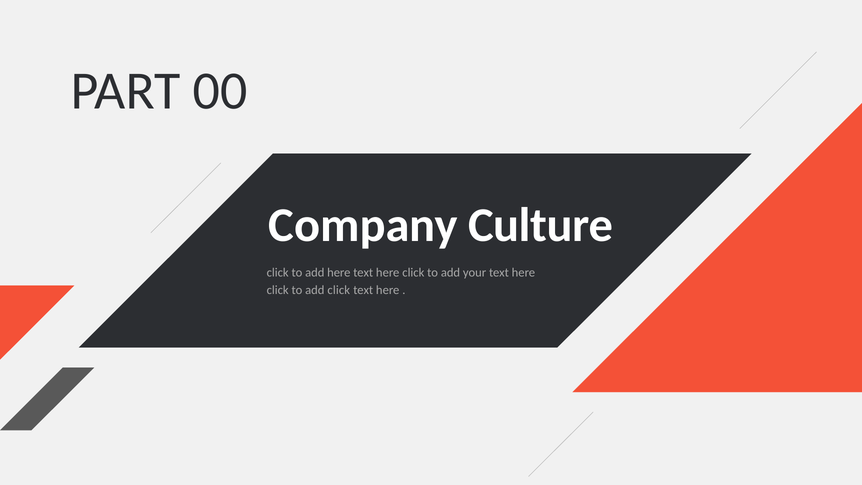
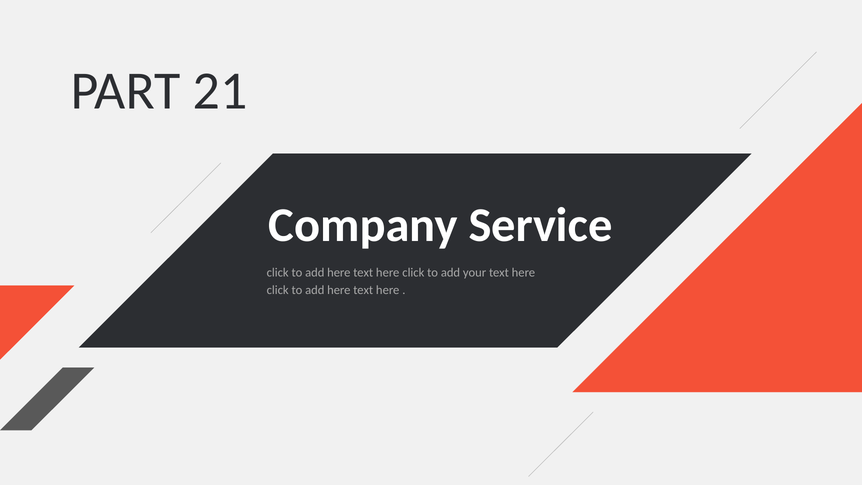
00: 00 -> 21
Culture: Culture -> Service
click at (339, 290): click -> here
